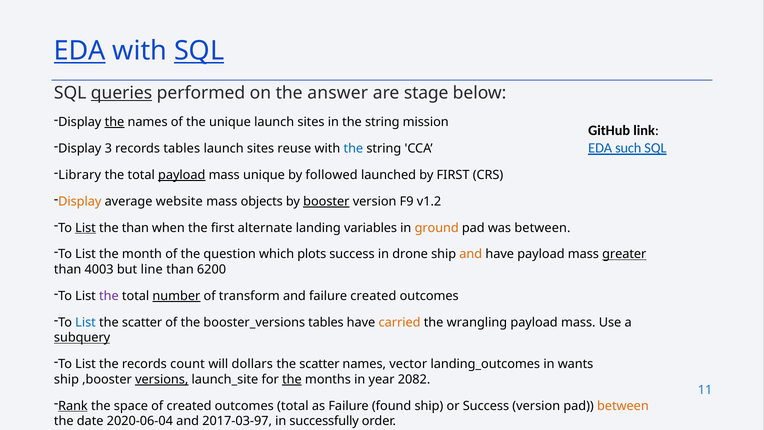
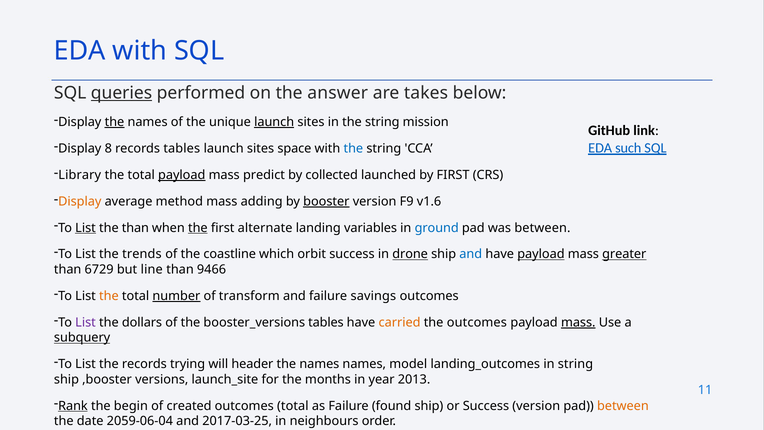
EDA at (80, 51) underline: present -> none
SQL at (199, 51) underline: present -> none
stage: stage -> takes
launch at (274, 122) underline: none -> present
3: 3 -> 8
reuse: reuse -> space
mass unique: unique -> predict
followed: followed -> collected
website: website -> method
objects: objects -> adding
v1.2: v1.2 -> v1.6
the at (198, 228) underline: none -> present
ground colour: orange -> blue
month: month -> trends
question: question -> coastline
plots: plots -> orbit
drone underline: none -> present
and at (471, 254) colour: orange -> blue
payload at (541, 254) underline: none -> present
4003: 4003 -> 6729
6200: 6200 -> 9466
the at (109, 296) colour: purple -> orange
failure created: created -> savings
List at (86, 322) colour: blue -> purple
scatter at (142, 322): scatter -> dollars
the wrangling: wrangling -> outcomes
mass at (578, 322) underline: none -> present
count: count -> trying
dollars: dollars -> header
scatter at (319, 364): scatter -> names
vector: vector -> model
in wants: wants -> string
versions underline: present -> none
the at (292, 379) underline: present -> none
2082: 2082 -> 2013
space: space -> begin
2020-06-04: 2020-06-04 -> 2059-06-04
2017-03-97: 2017-03-97 -> 2017-03-25
successfully: successfully -> neighbours
